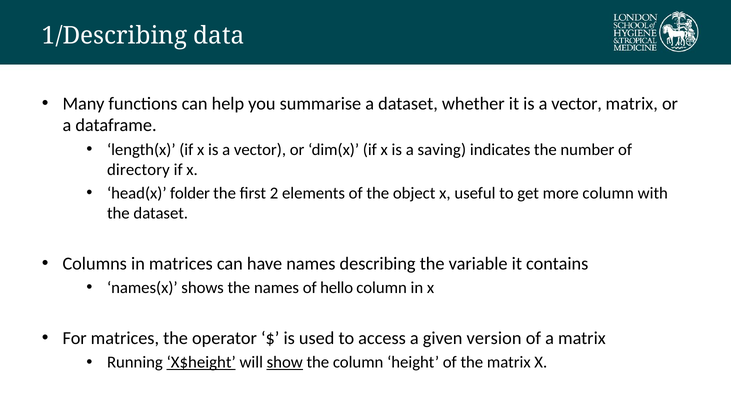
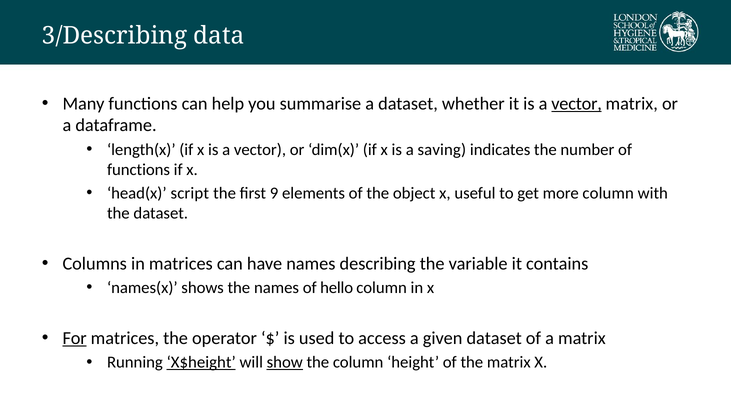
1/Describing: 1/Describing -> 3/Describing
vector at (577, 104) underline: none -> present
directory at (138, 170): directory -> functions
folder: folder -> script
2: 2 -> 9
For underline: none -> present
given version: version -> dataset
